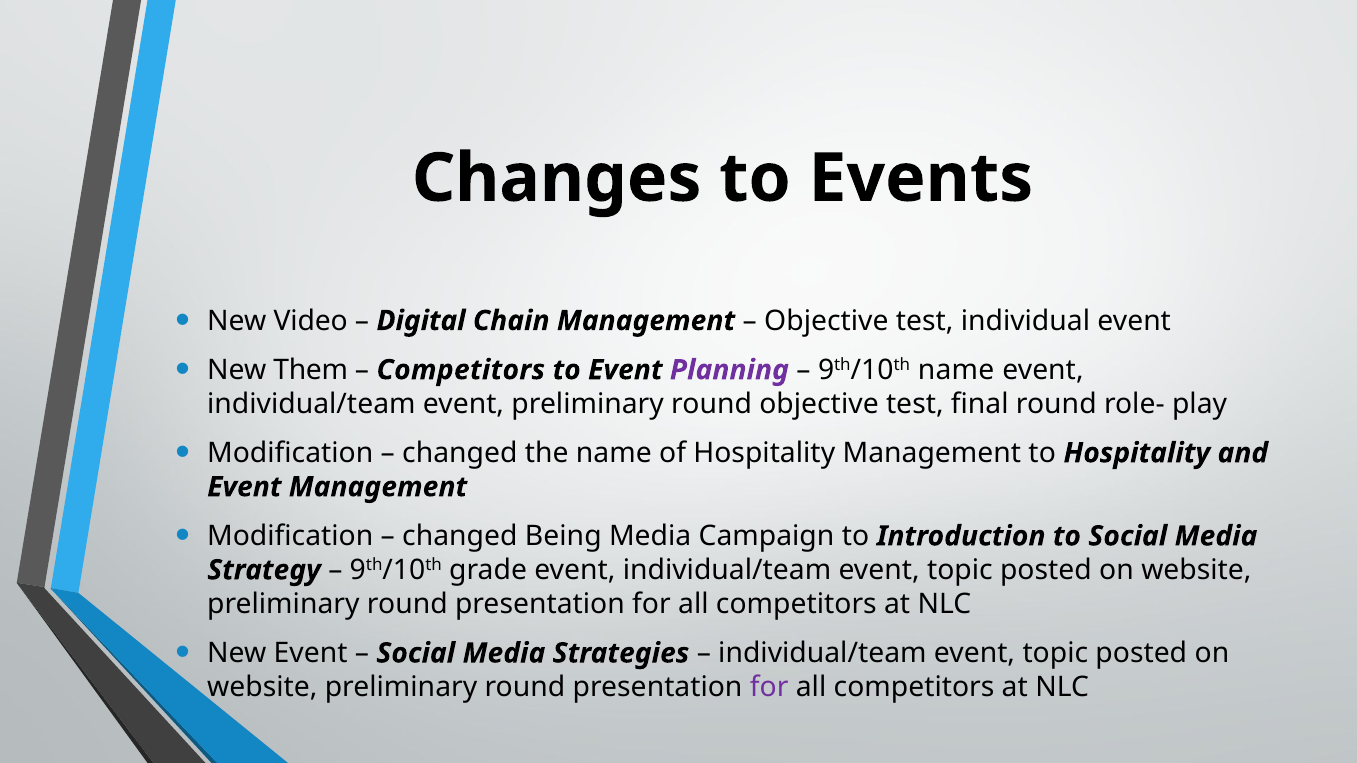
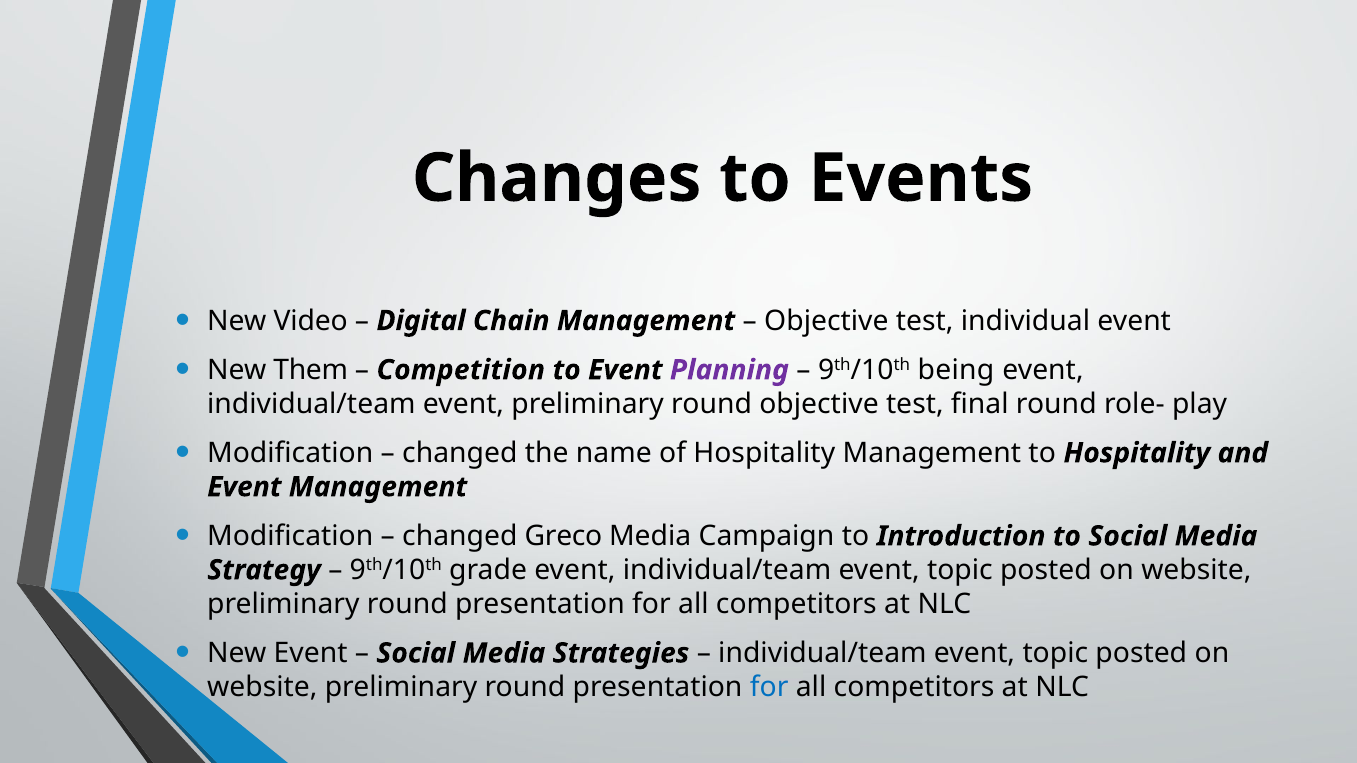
Competitors at (461, 370): Competitors -> Competition
9th/10th name: name -> being
Being: Being -> Greco
for at (769, 687) colour: purple -> blue
